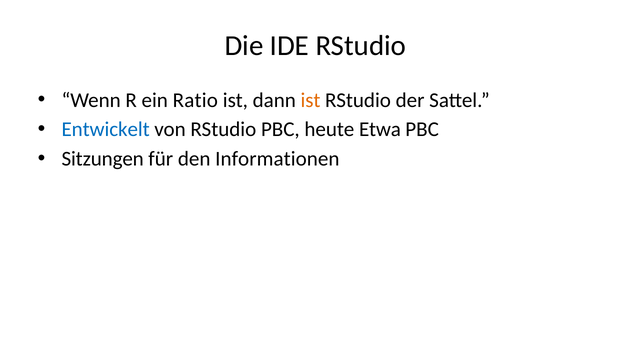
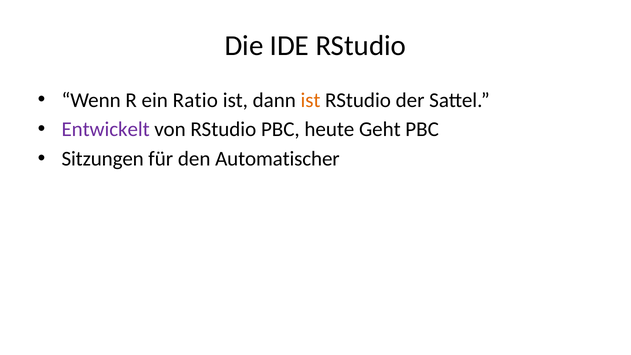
Entwickelt colour: blue -> purple
Etwa: Etwa -> Geht
Informationen: Informationen -> Automatischer
